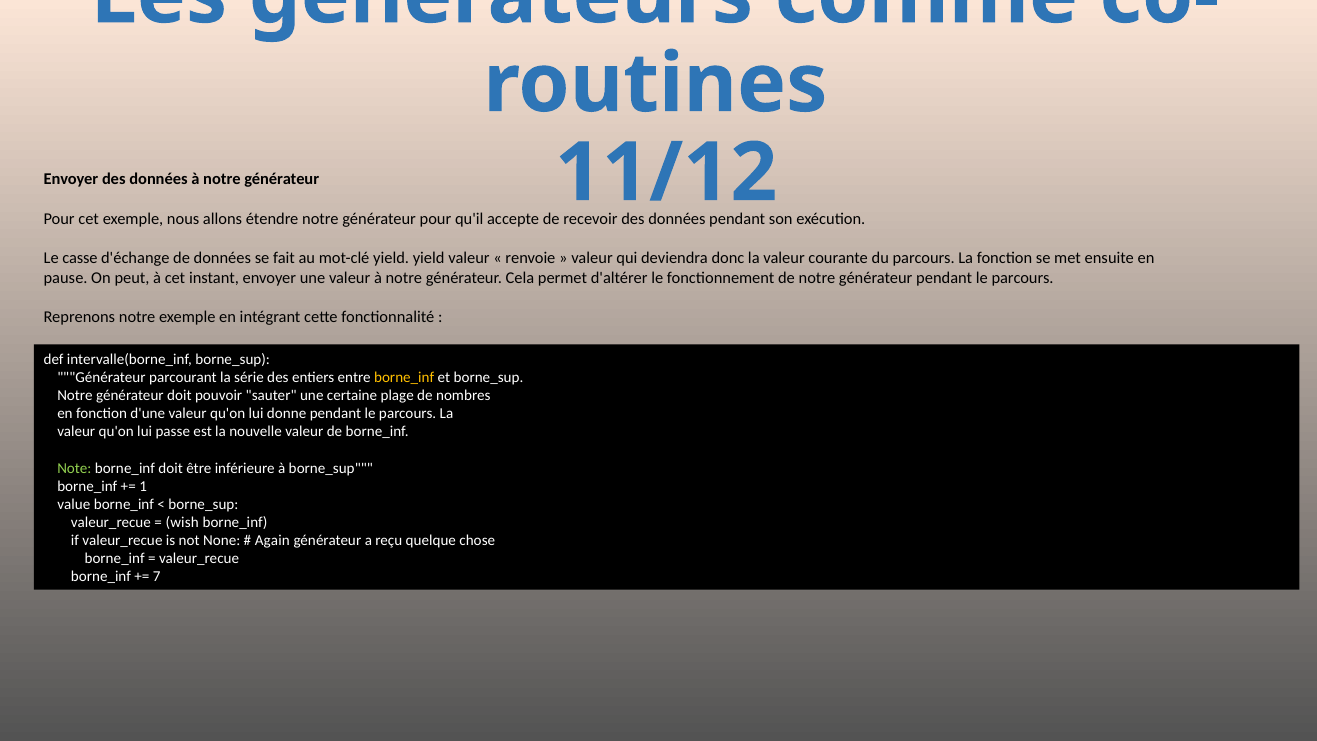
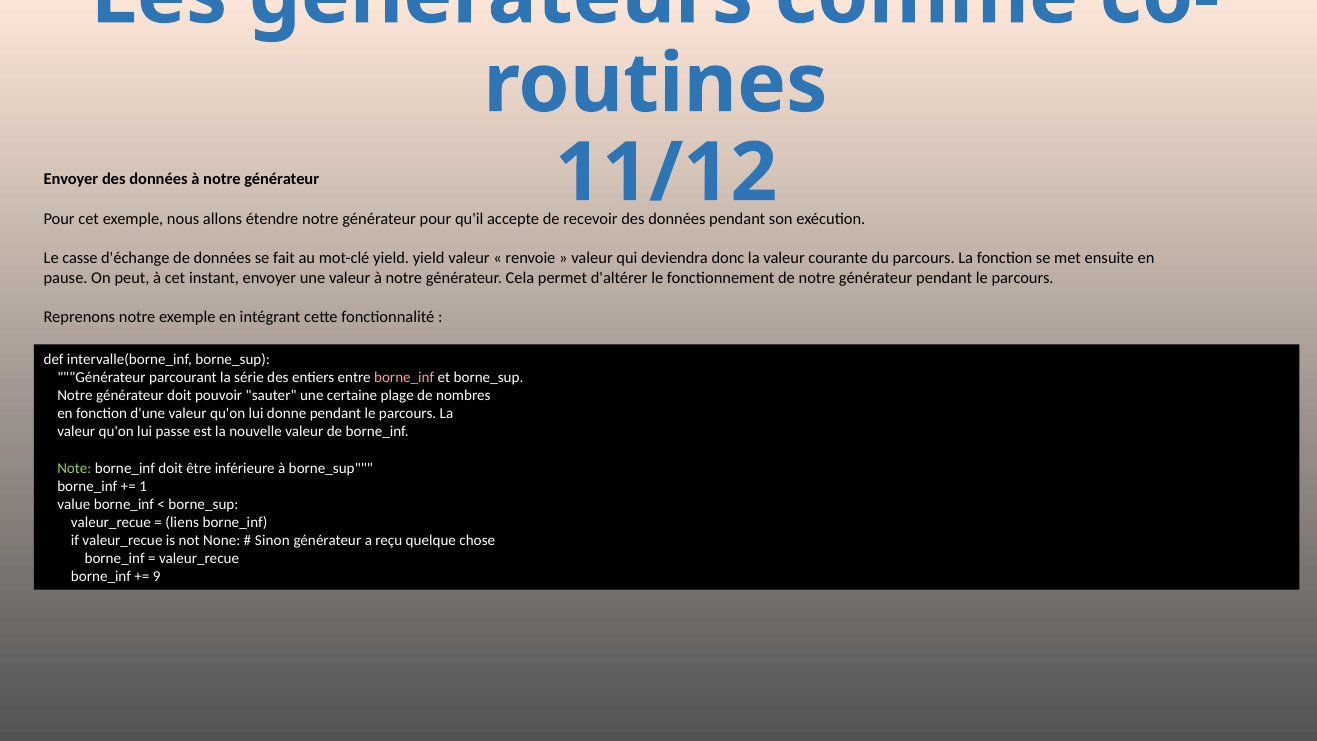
borne_inf at (404, 377) colour: yellow -> pink
wish: wish -> liens
Again: Again -> Sinon
7: 7 -> 9
